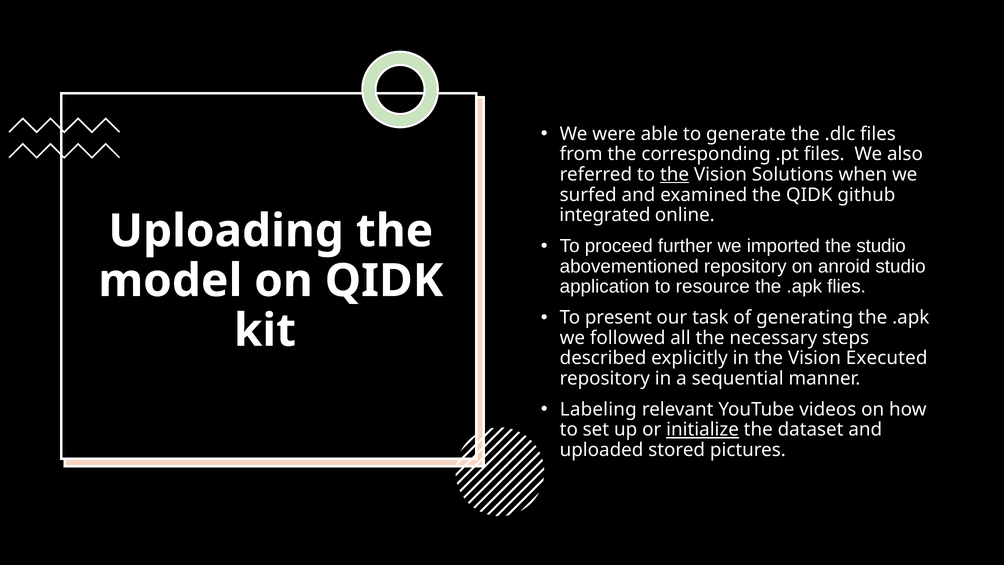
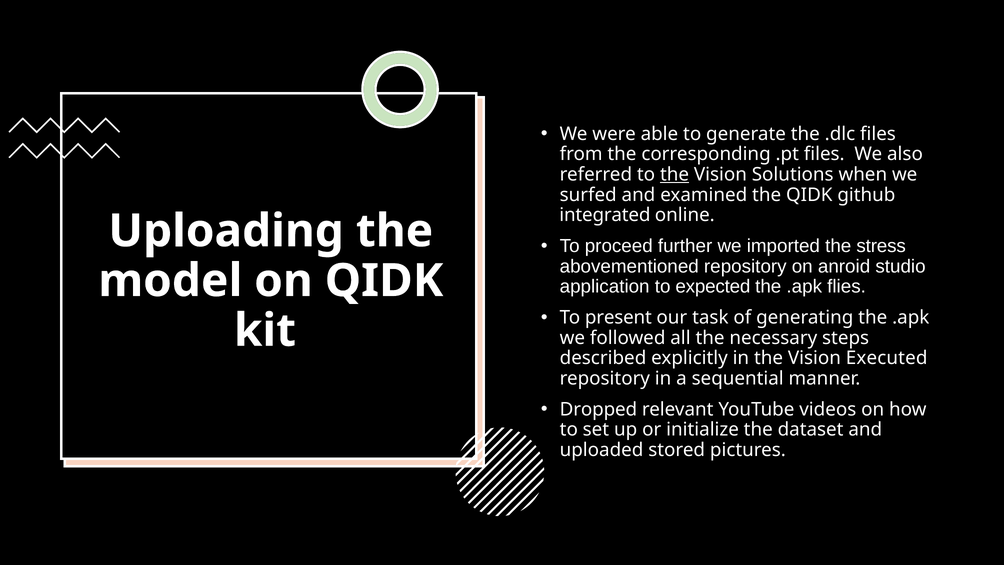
the studio: studio -> stress
resource: resource -> expected
Labeling: Labeling -> Dropped
initialize underline: present -> none
